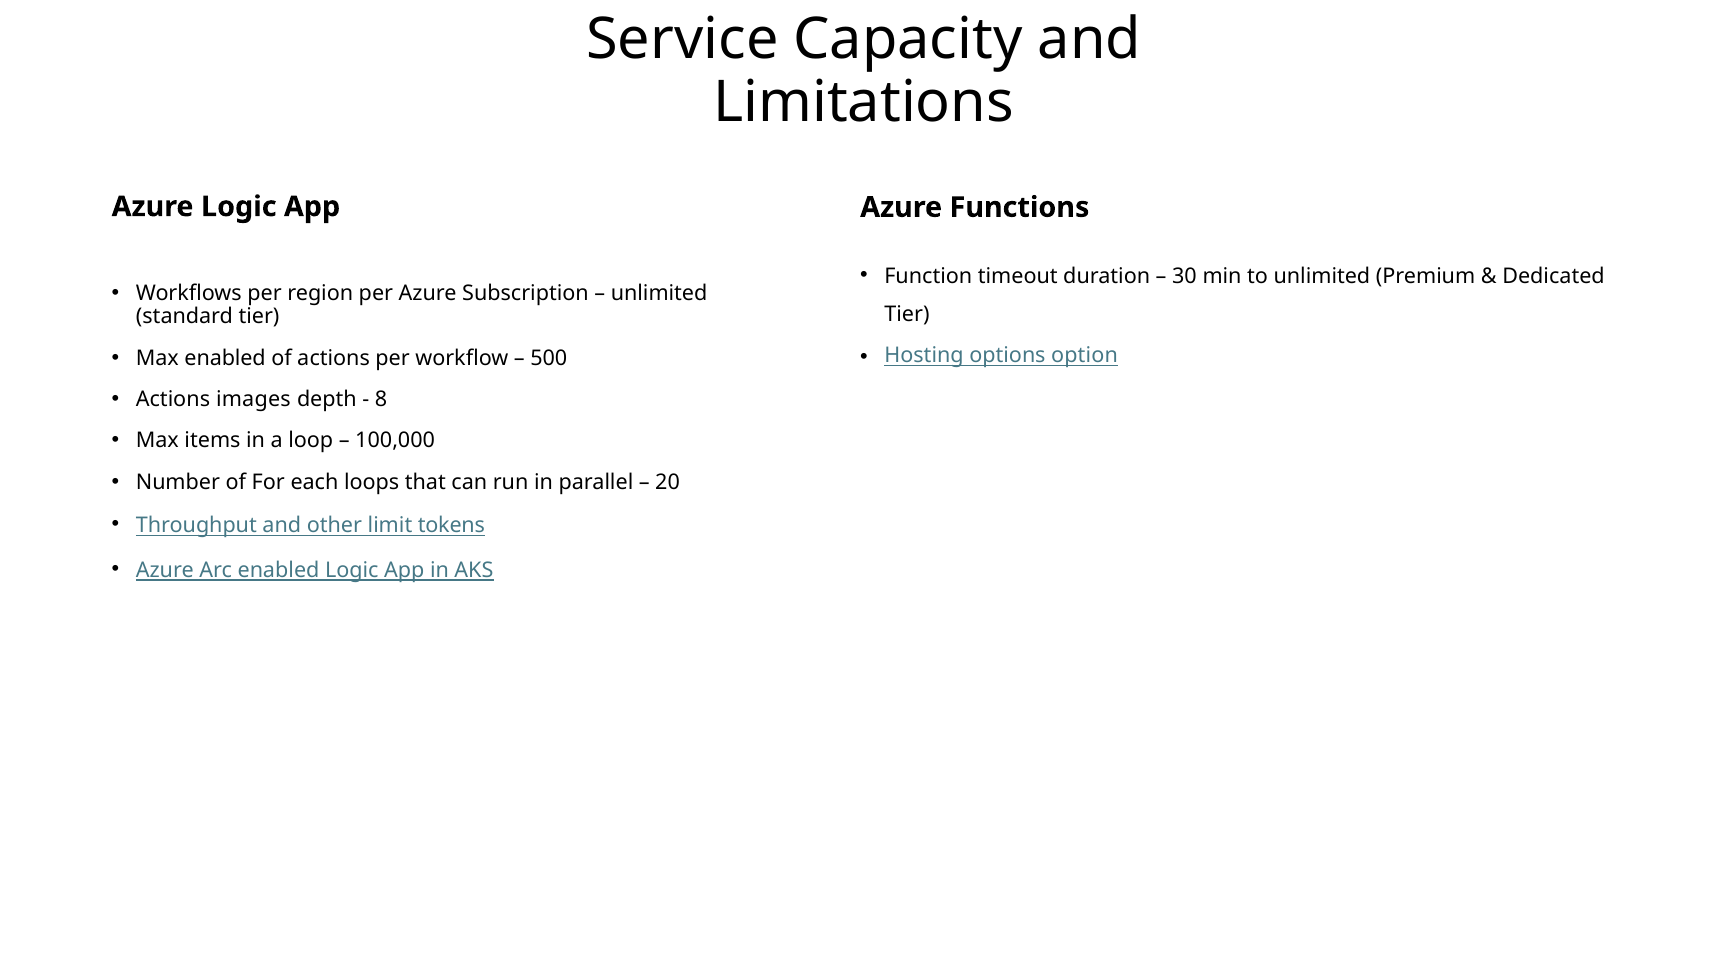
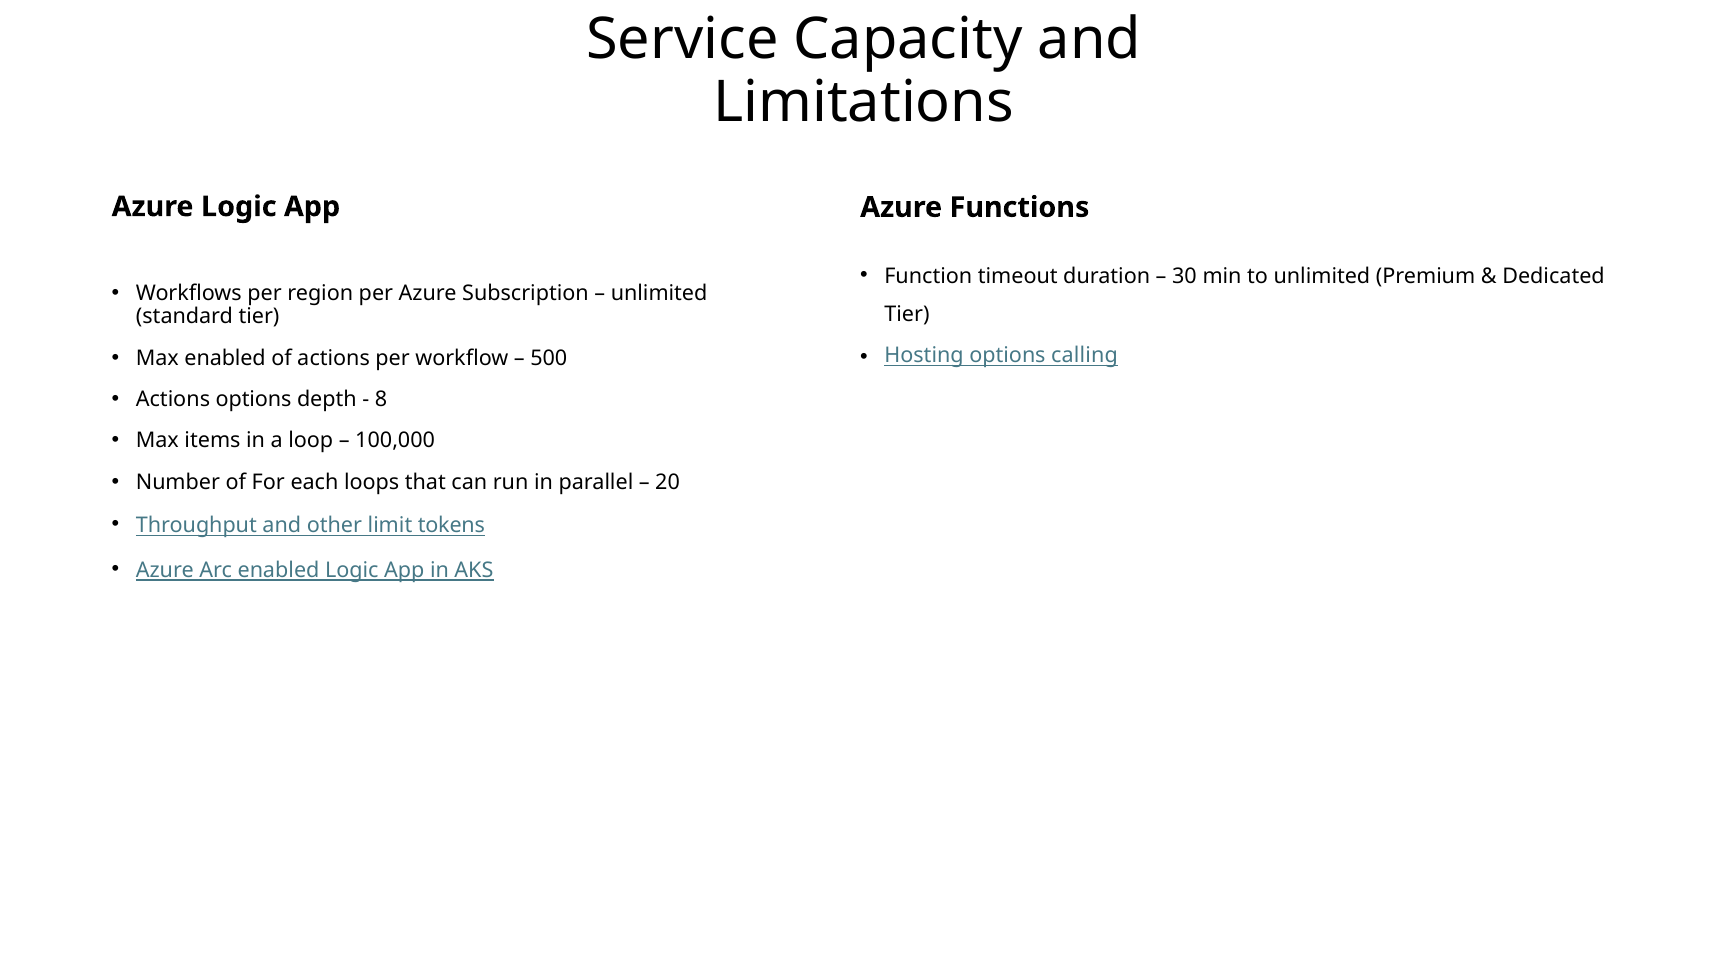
option: option -> calling
Actions images: images -> options
